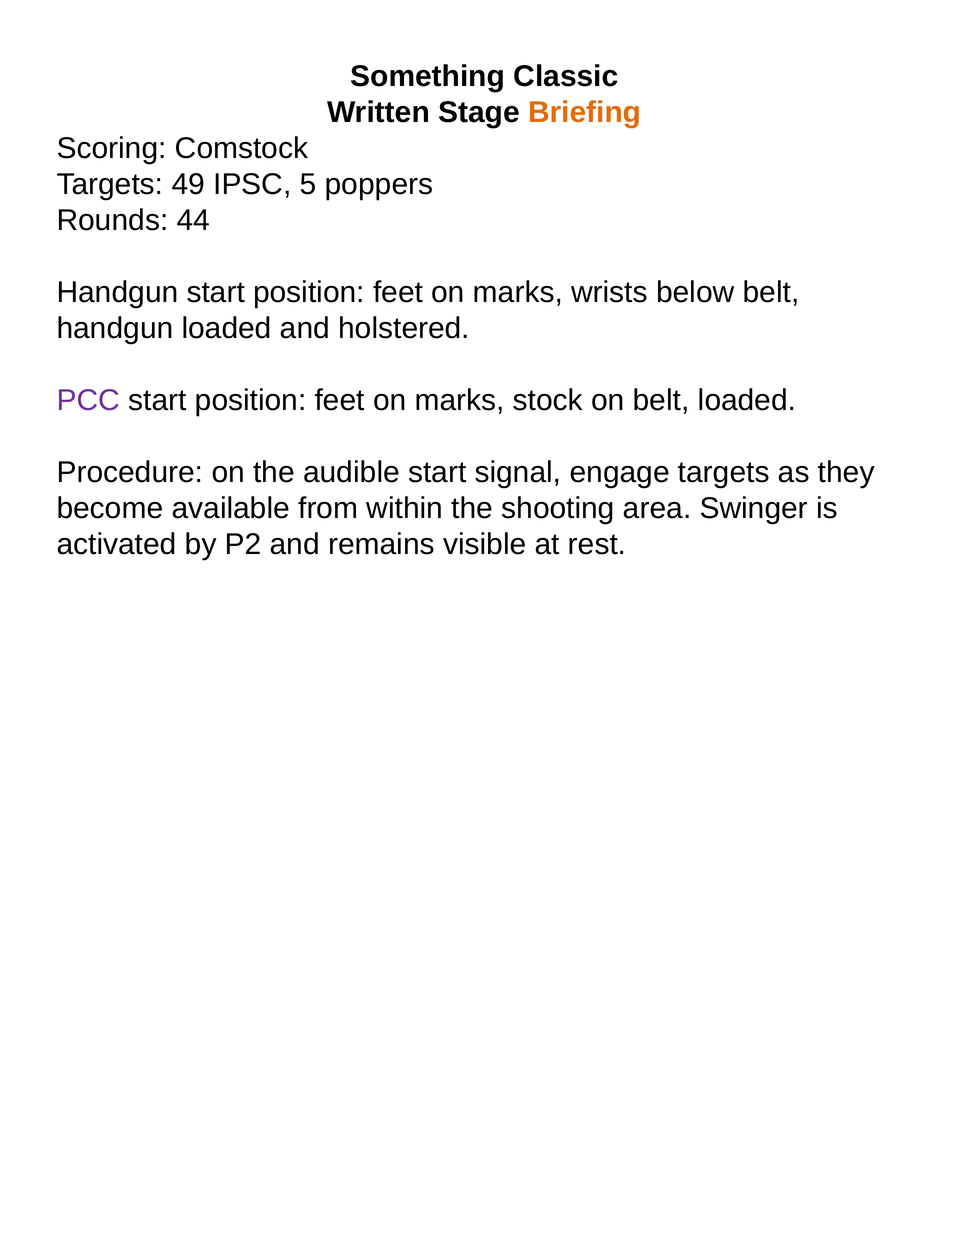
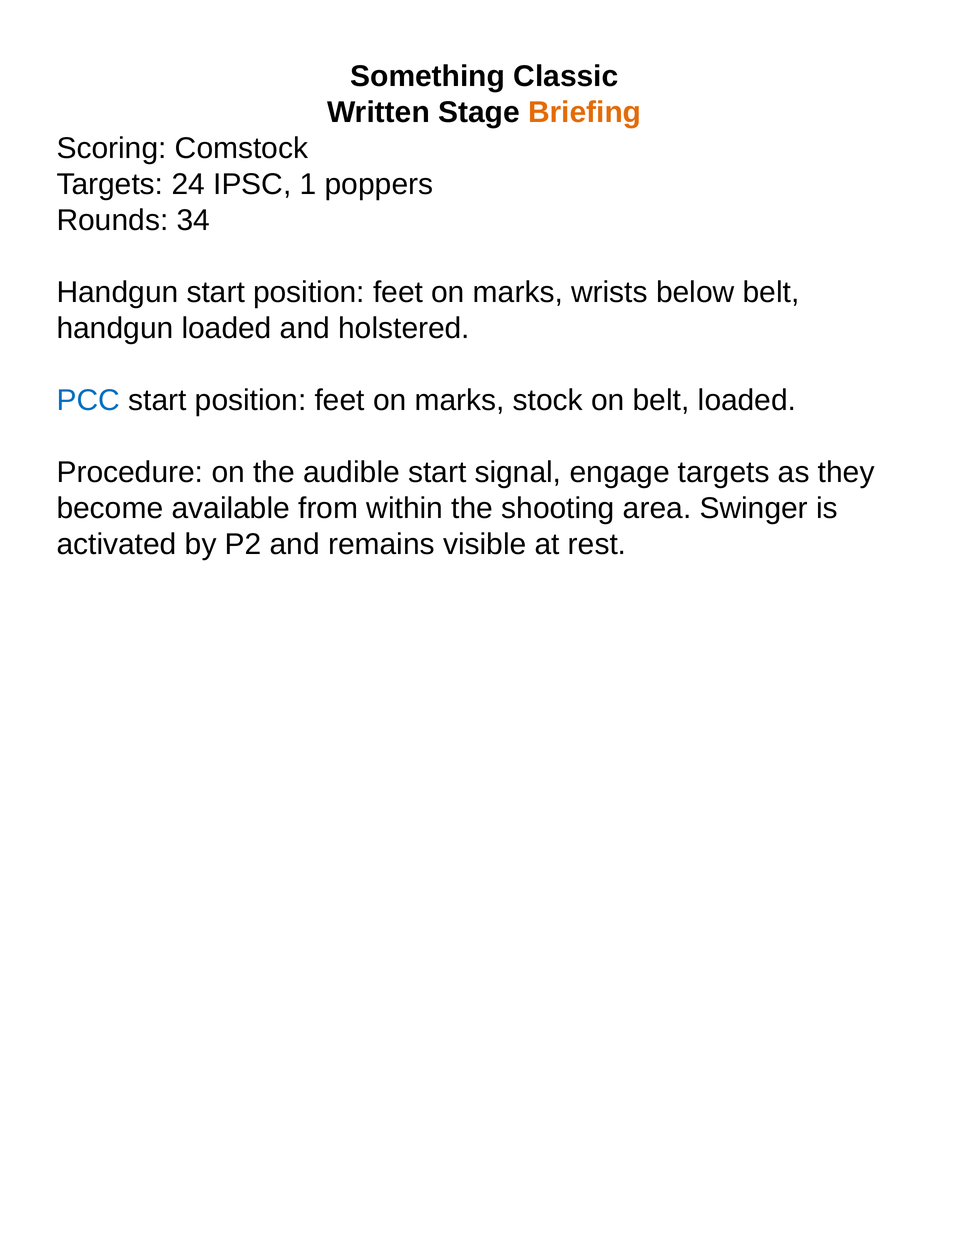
49: 49 -> 24
5: 5 -> 1
44: 44 -> 34
PCC colour: purple -> blue
